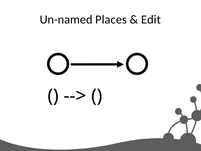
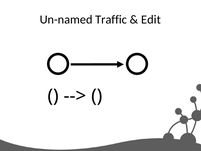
Places: Places -> Traffic
